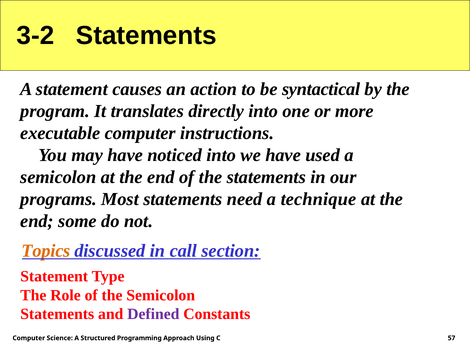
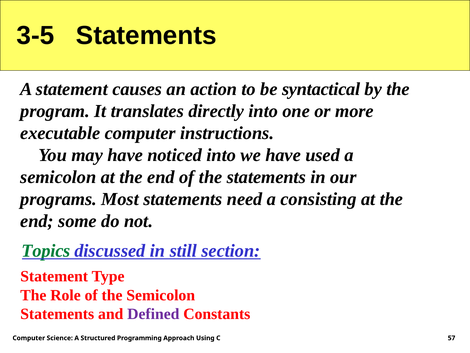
3-2: 3-2 -> 3-5
technique: technique -> consisting
Topics colour: orange -> green
call: call -> still
